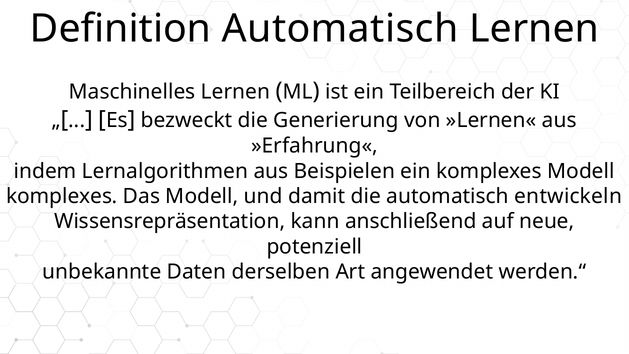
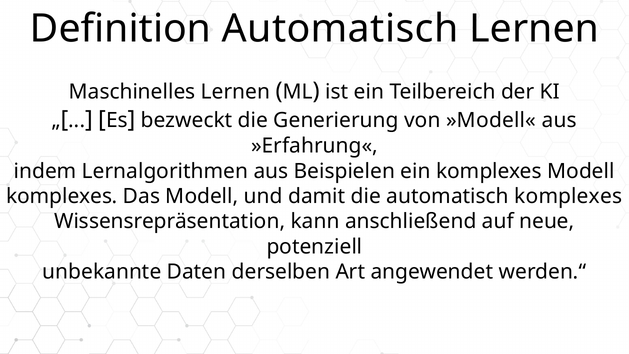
»Lernen«: »Lernen« -> »Modell«
automatisch entwickeln: entwickeln -> komplexes
